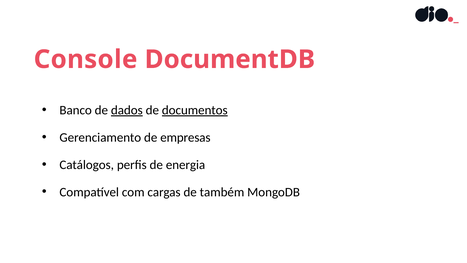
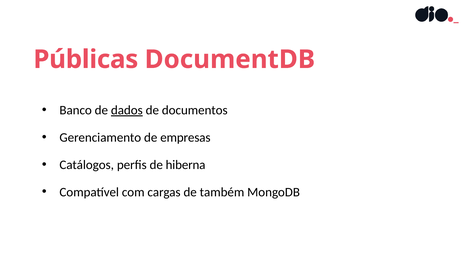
Console: Console -> Públicas
documentos underline: present -> none
energia: energia -> hiberna
